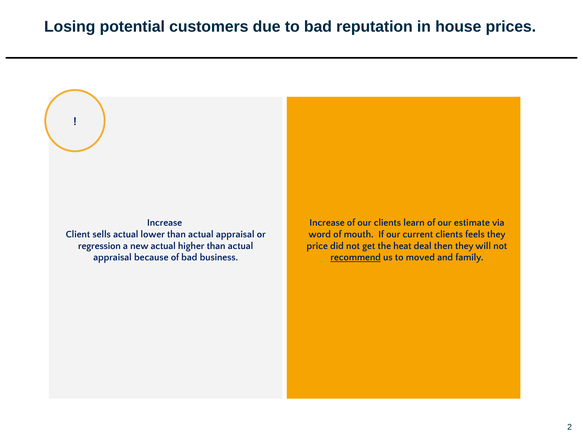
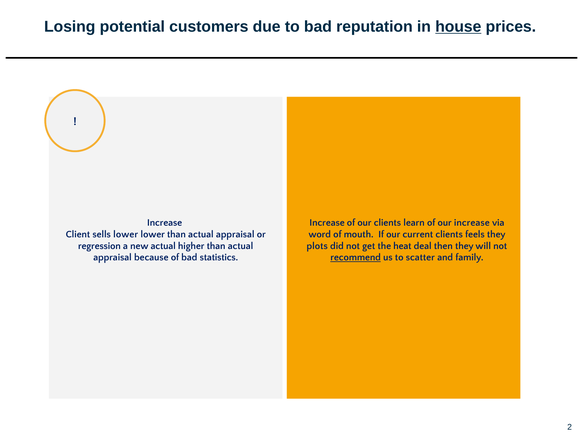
house underline: none -> present
our estimate: estimate -> increase
sells actual: actual -> lower
price: price -> plots
business: business -> statistics
moved: moved -> scatter
